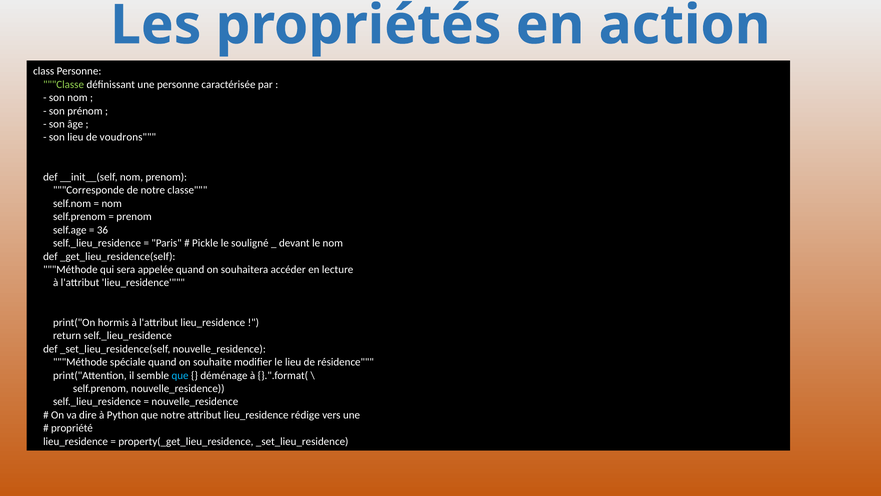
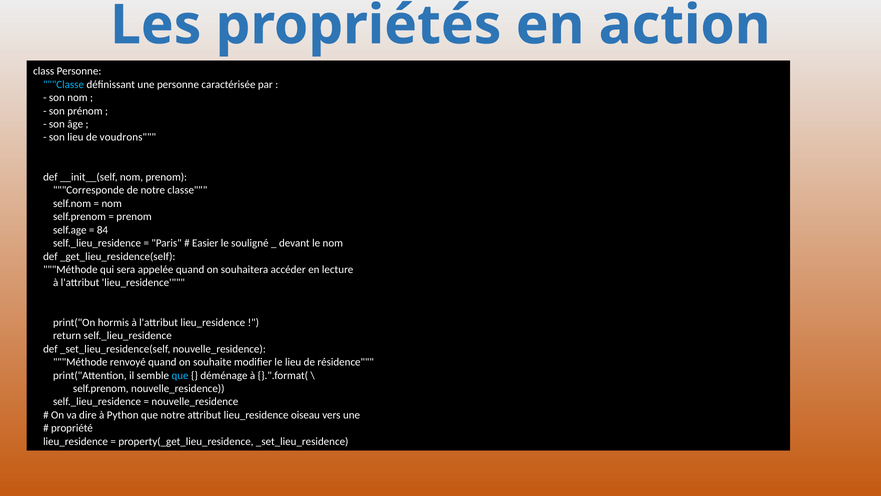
Classe at (64, 84) colour: light green -> light blue
36: 36 -> 84
Pickle: Pickle -> Easier
spéciale: spéciale -> renvoyé
rédige: rédige -> oiseau
